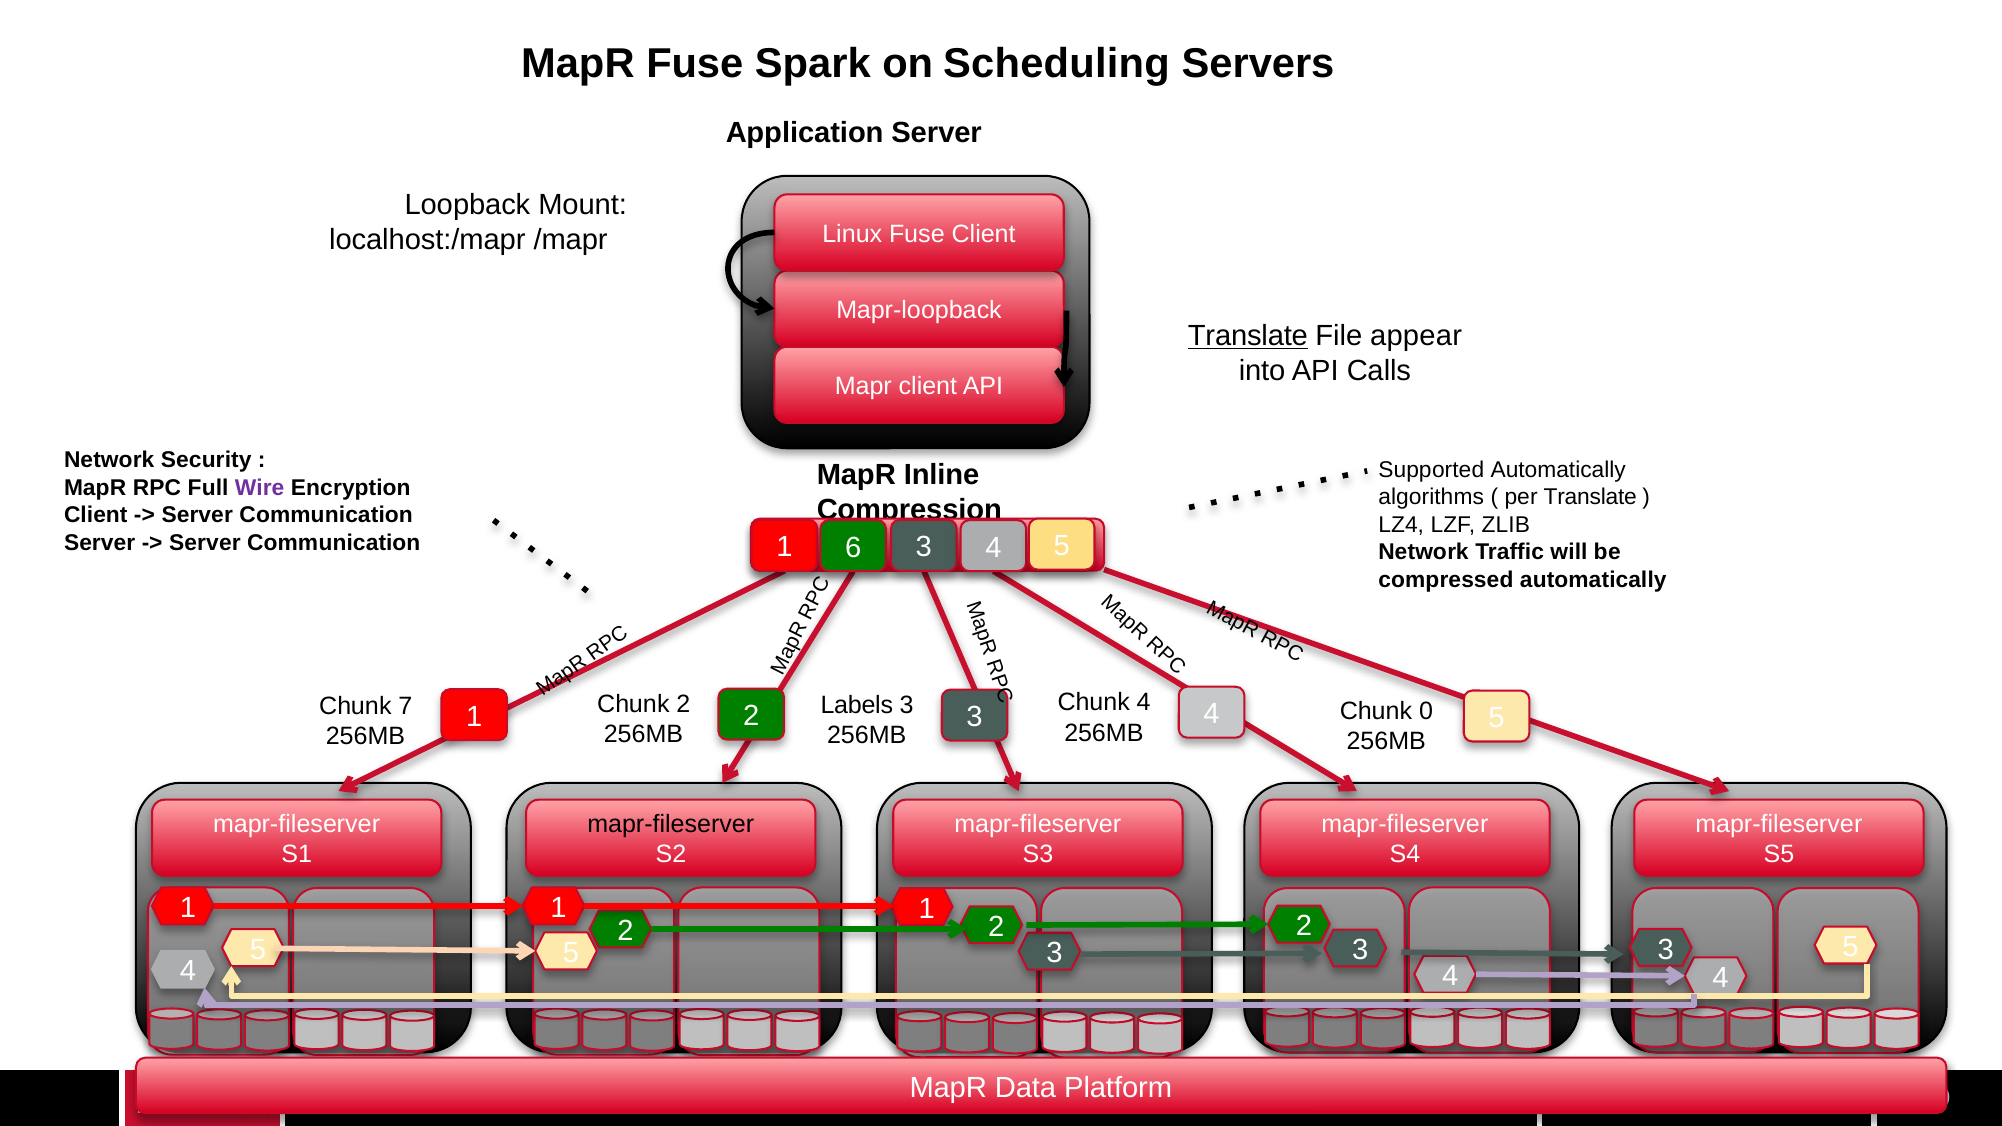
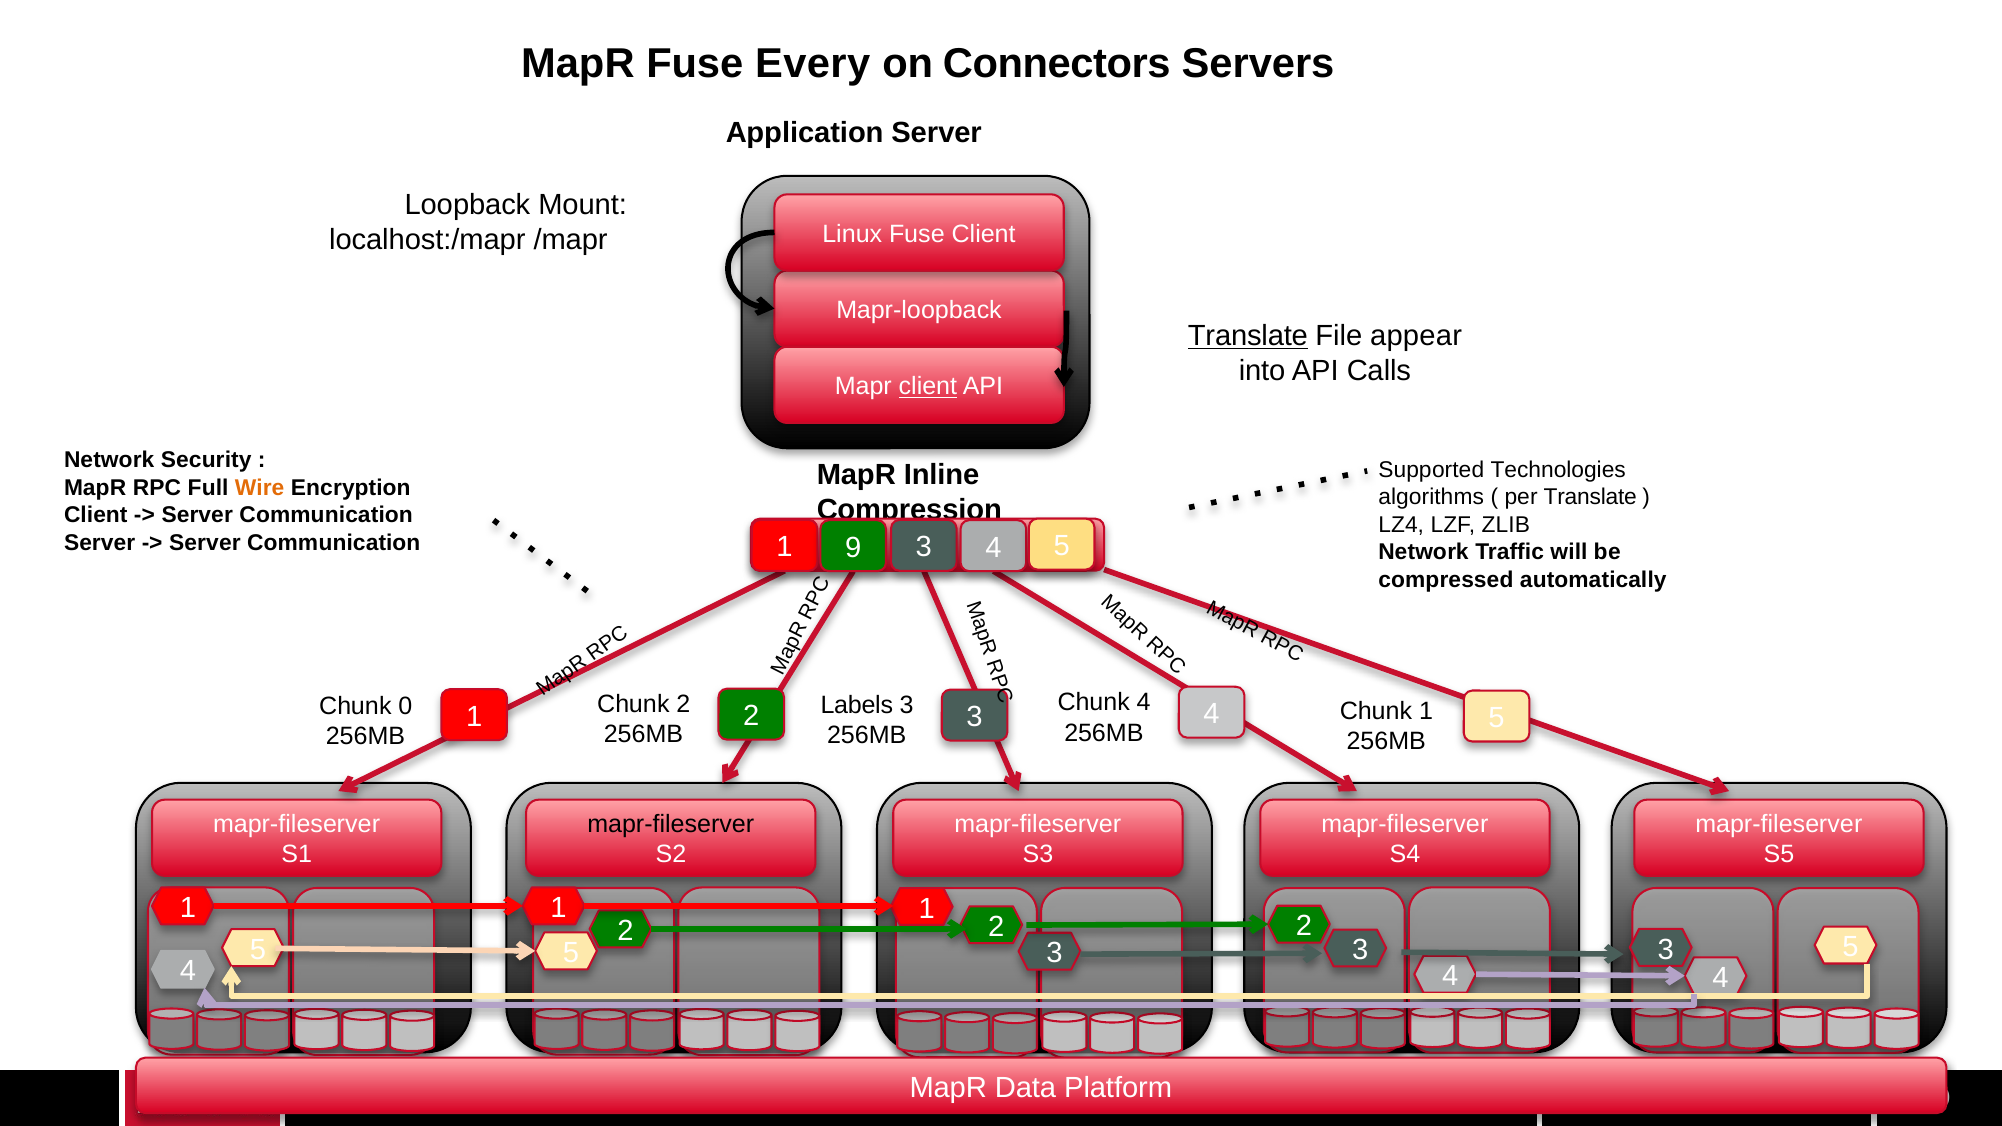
Spark: Spark -> Every
Scheduling: Scheduling -> Connectors
client at (928, 387) underline: none -> present
Supported Automatically: Automatically -> Technologies
Wire colour: purple -> orange
6: 6 -> 9
7: 7 -> 0
Chunk 0: 0 -> 1
